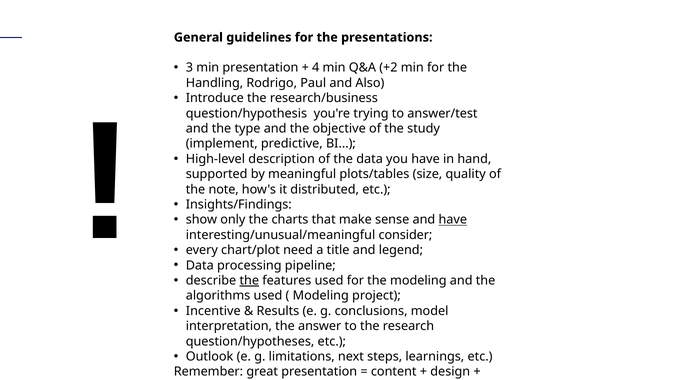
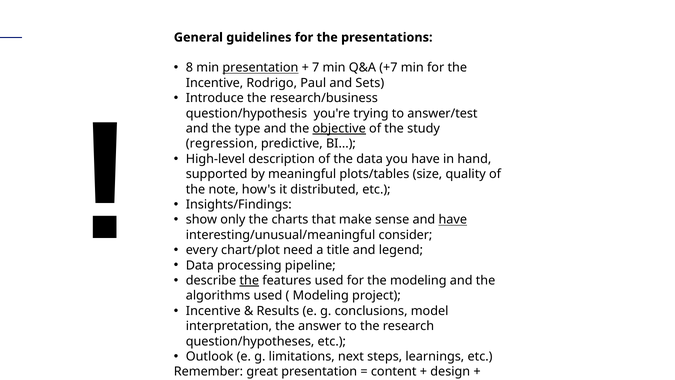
3: 3 -> 8
presentation at (260, 68) underline: none -> present
4: 4 -> 7
+2: +2 -> +7
Handling at (214, 83): Handling -> Incentive
Also: Also -> Sets
objective underline: none -> present
implement: implement -> regression
